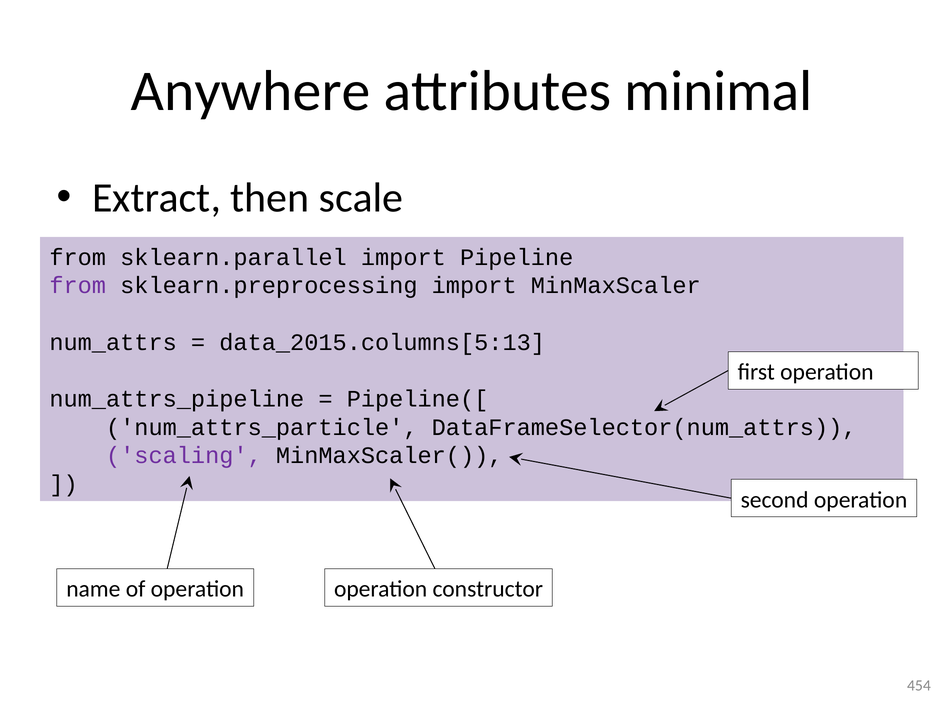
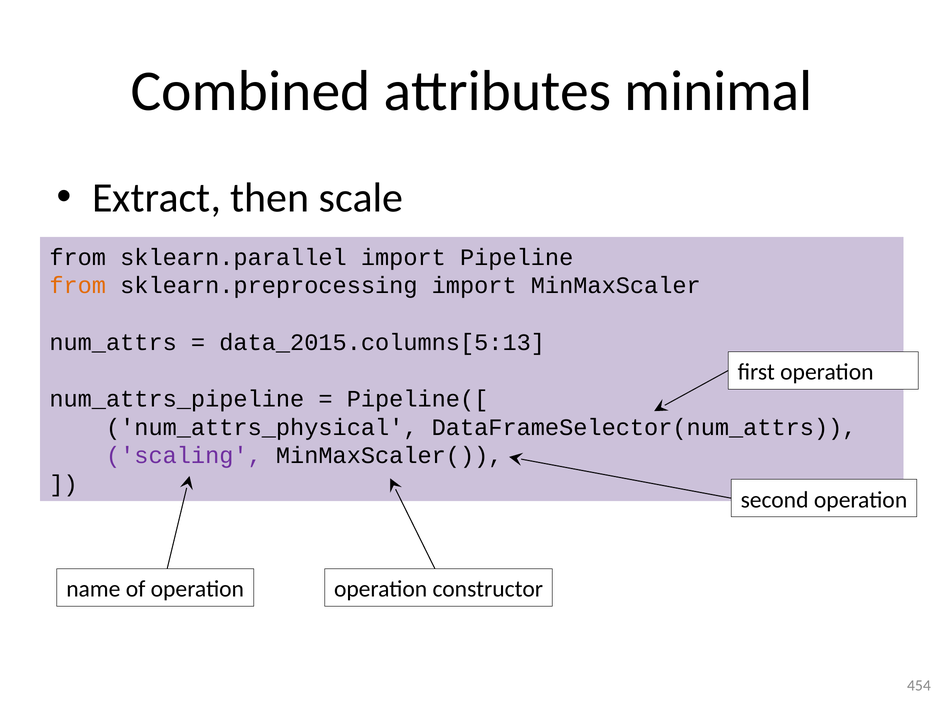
Anywhere: Anywhere -> Combined
from at (78, 286) colour: purple -> orange
num_attrs_particle: num_attrs_particle -> num_attrs_physical
